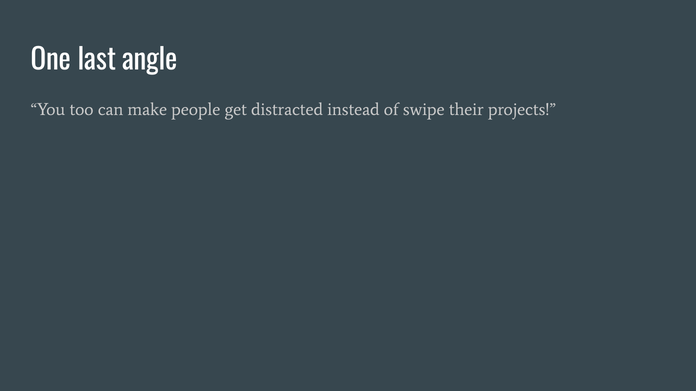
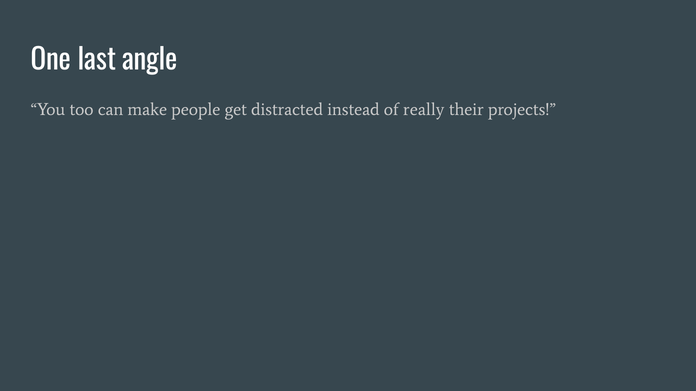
swipe: swipe -> really
